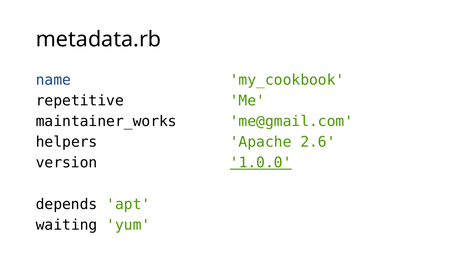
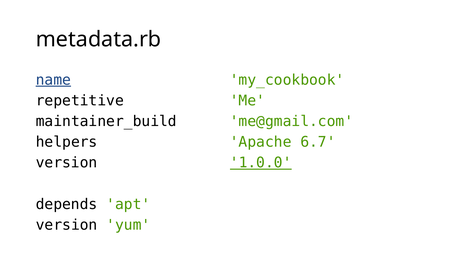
name underline: none -> present
maintainer_works: maintainer_works -> maintainer_build
2.6: 2.6 -> 6.7
waiting at (67, 225): waiting -> version
